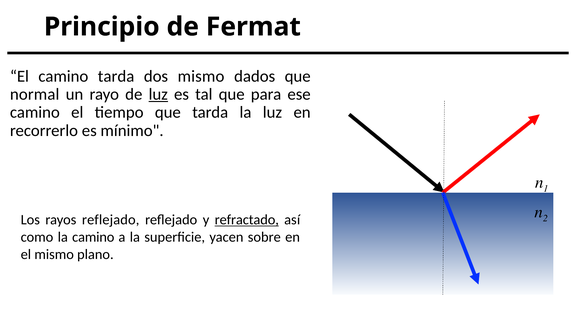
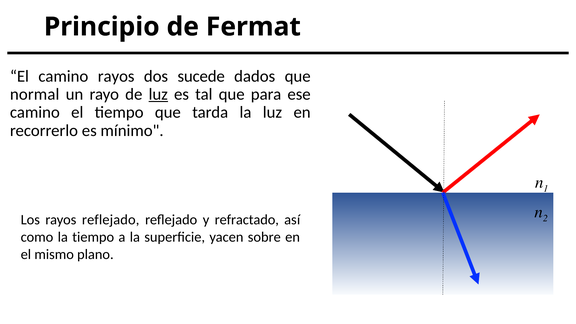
camino tarda: tarda -> rayos
dos mismo: mismo -> sucede
refractado underline: present -> none
la camino: camino -> tiempo
